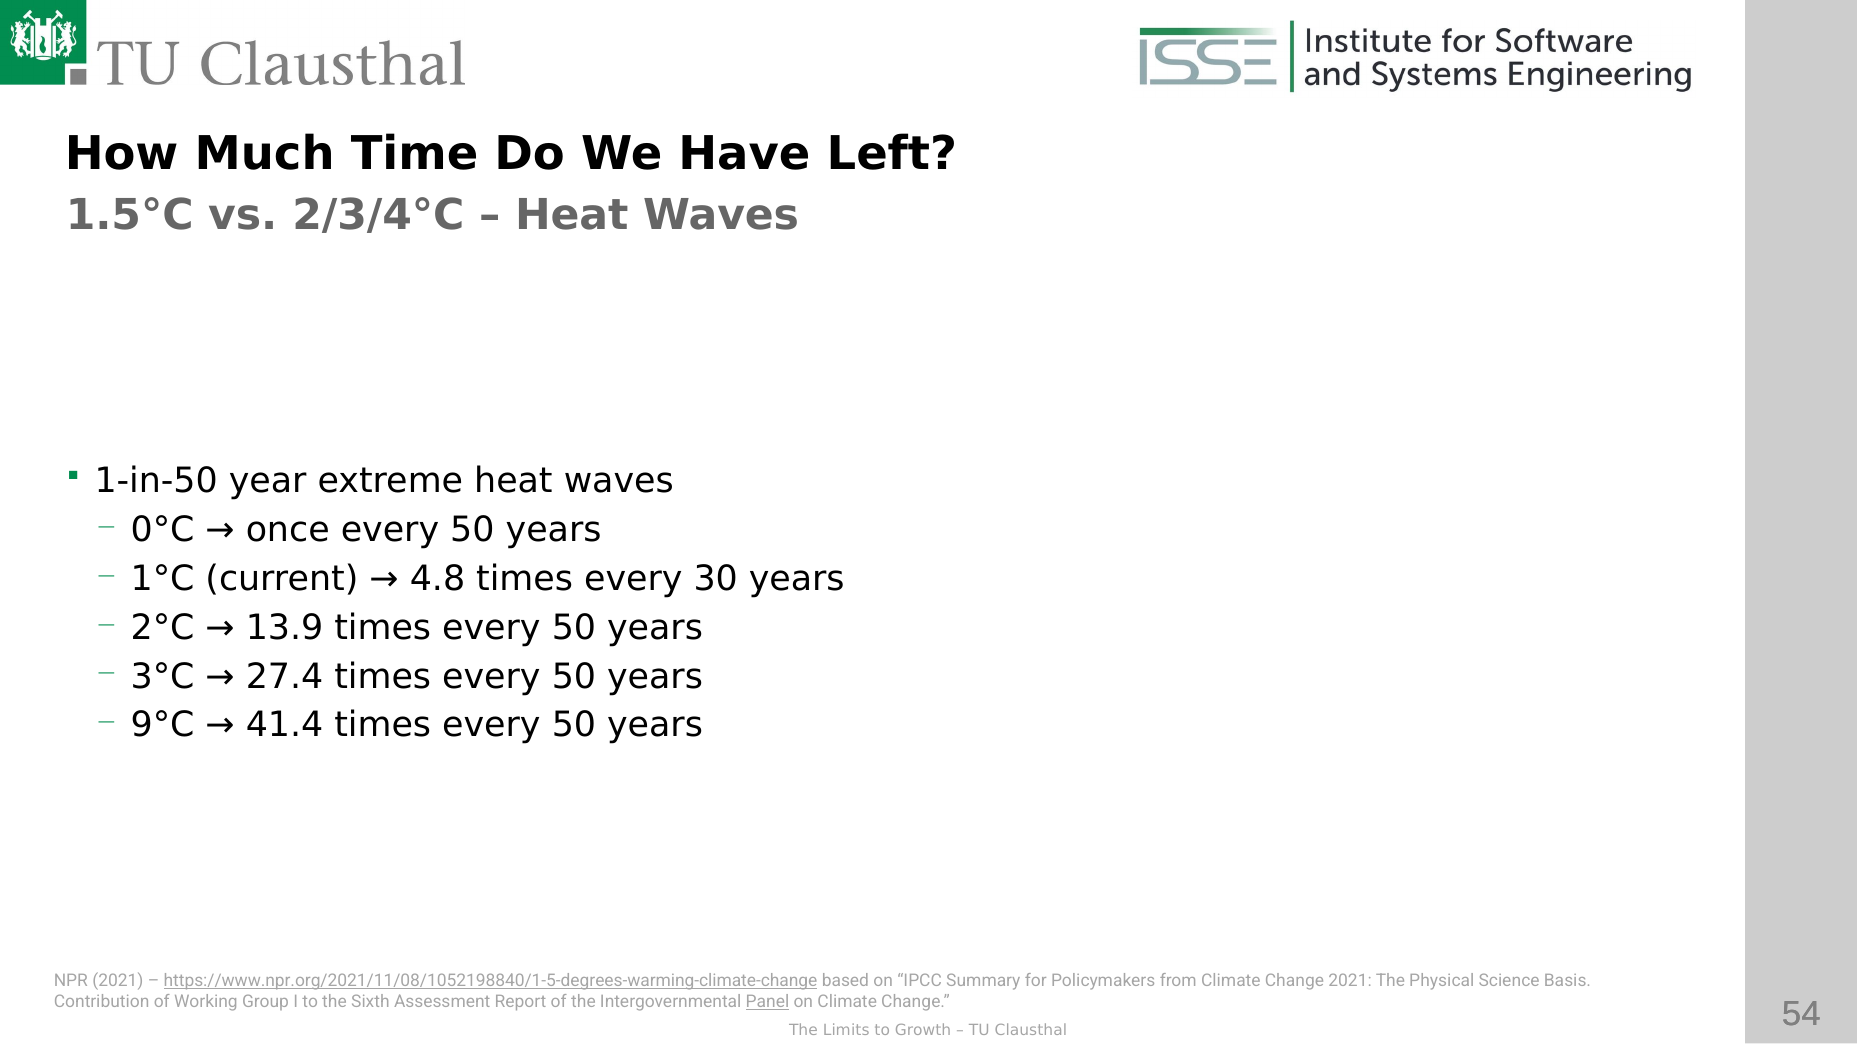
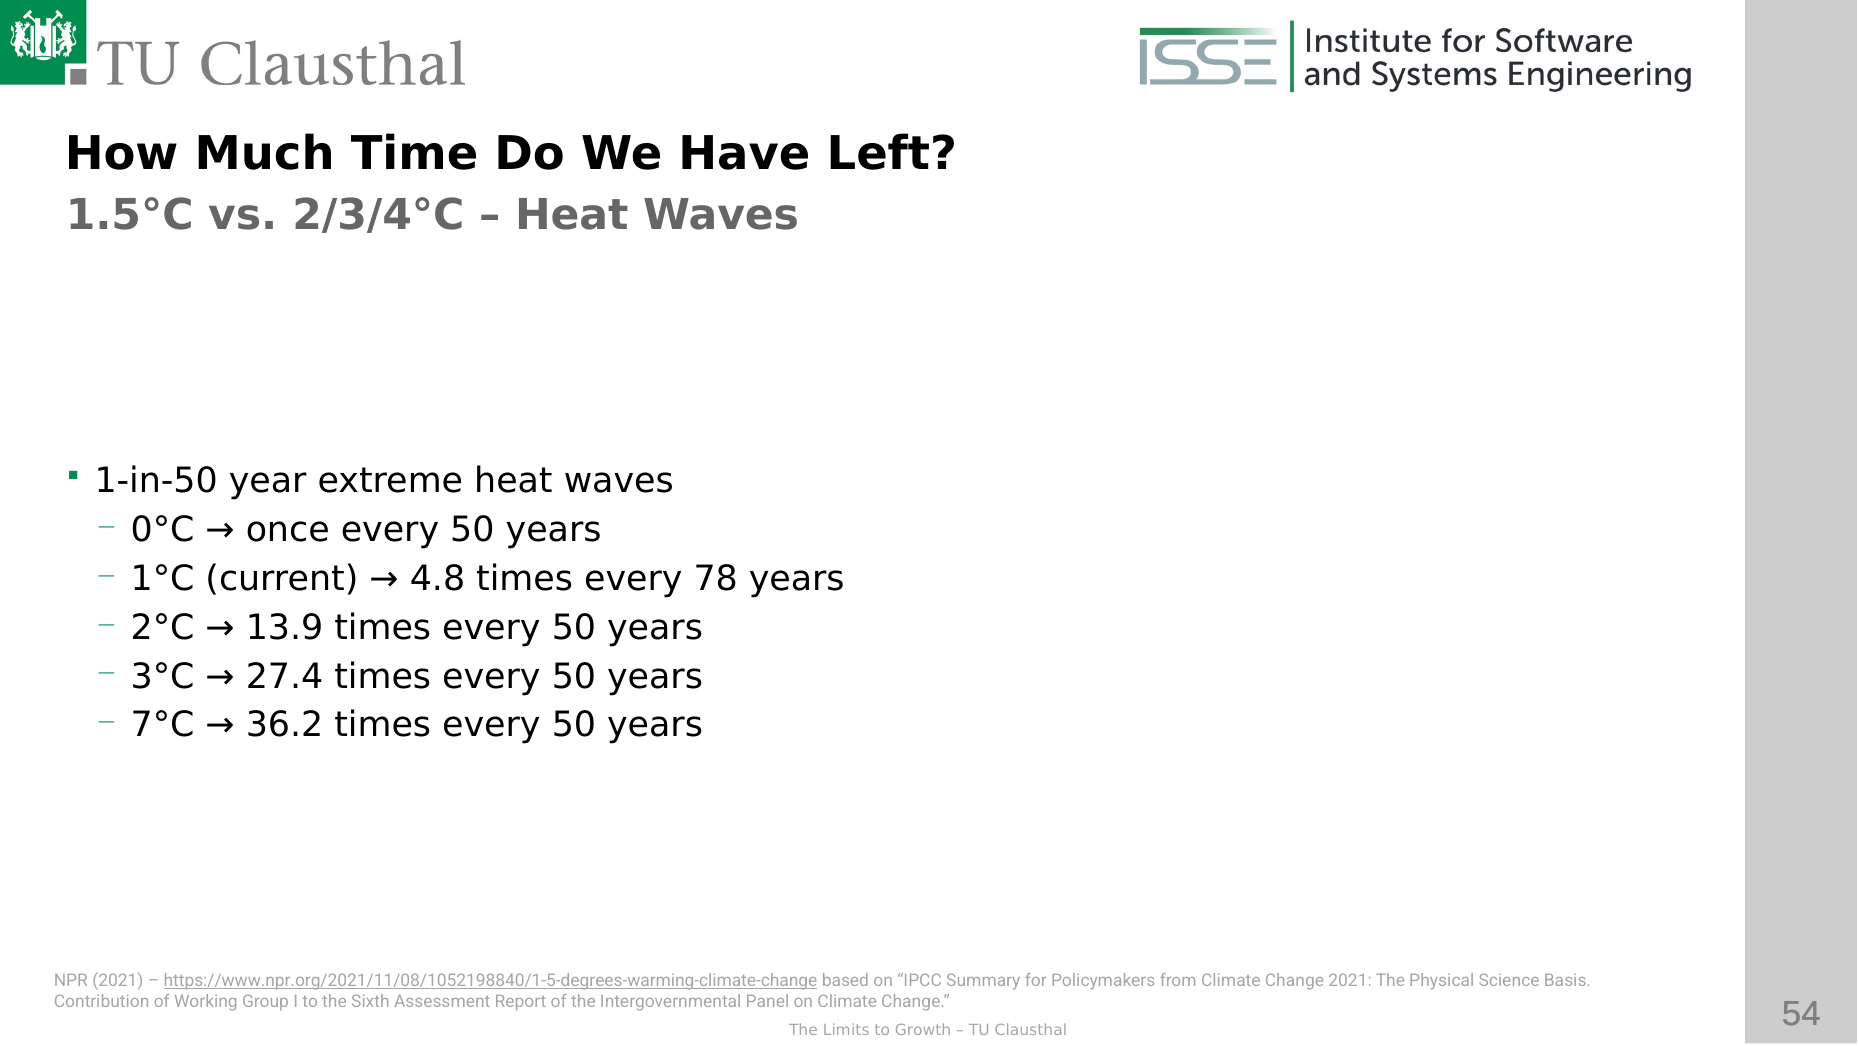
30: 30 -> 78
9°C: 9°C -> 7°C
41.4: 41.4 -> 36.2
Panel underline: present -> none
